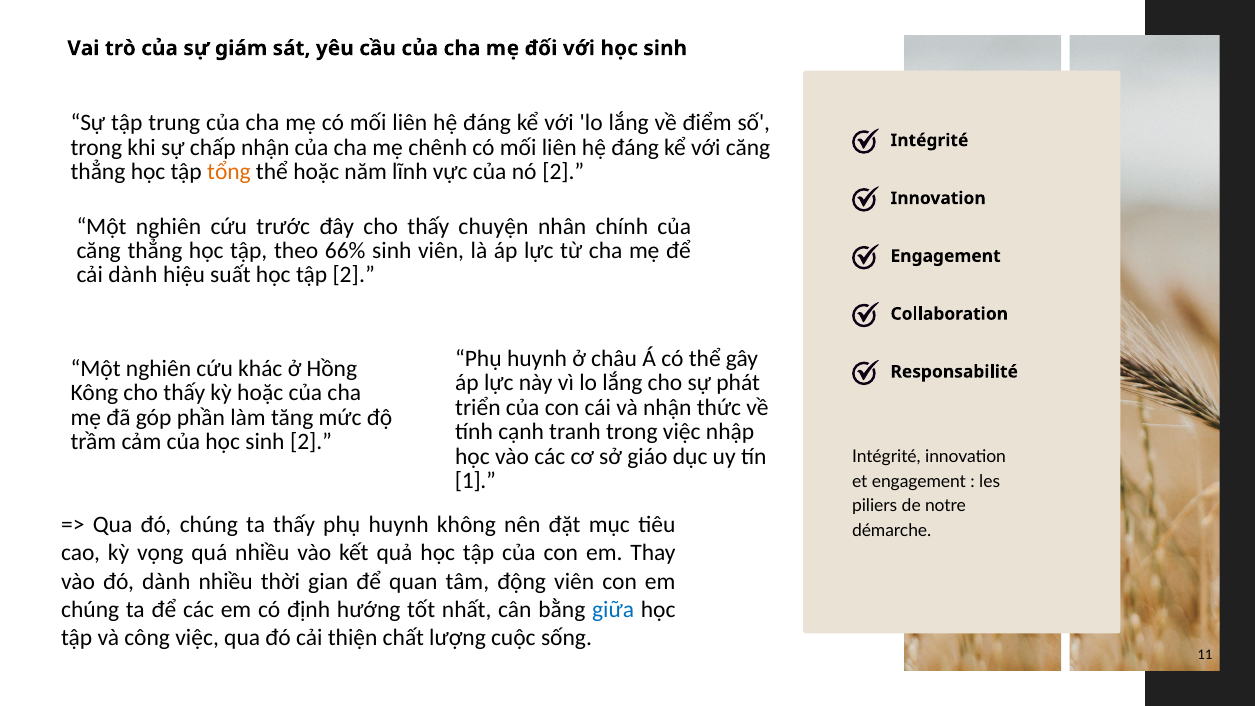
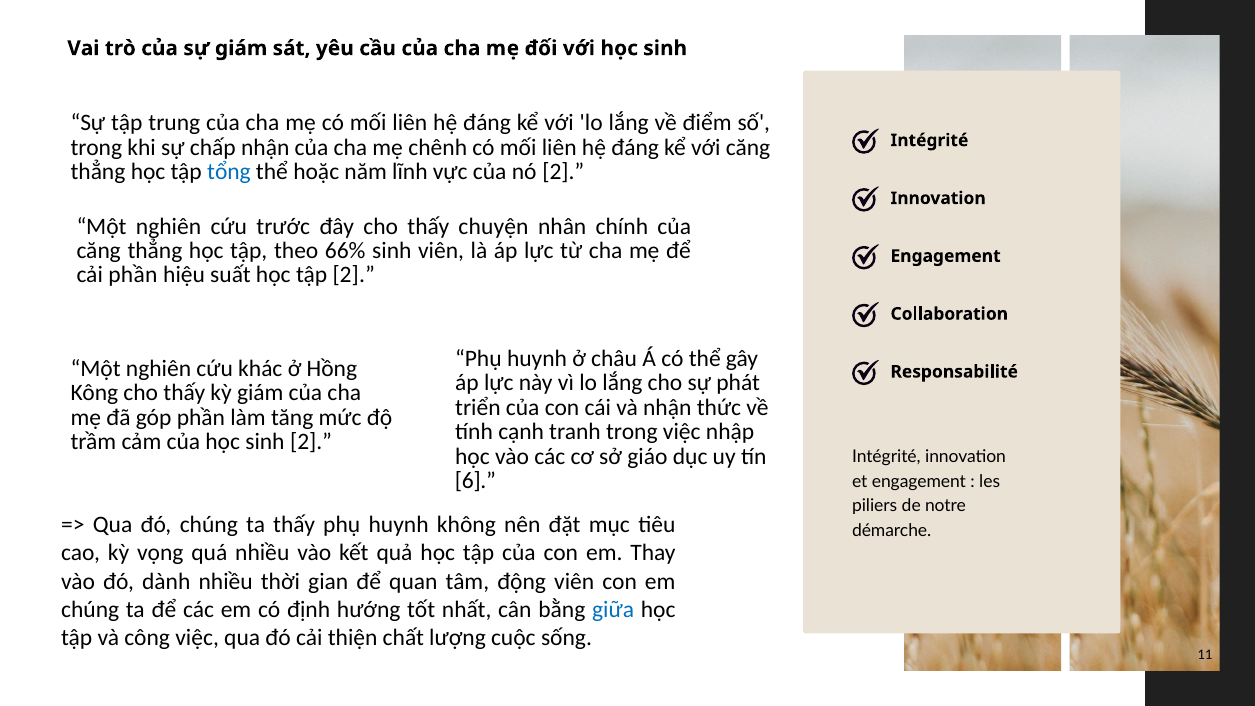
tổng colour: orange -> blue
cải dành: dành -> phần
kỳ hoặc: hoặc -> giám
1: 1 -> 6
